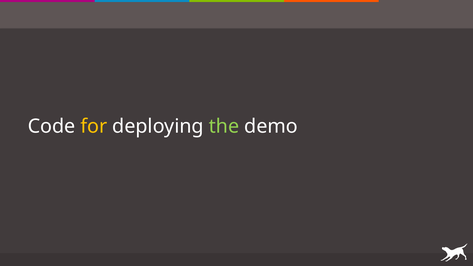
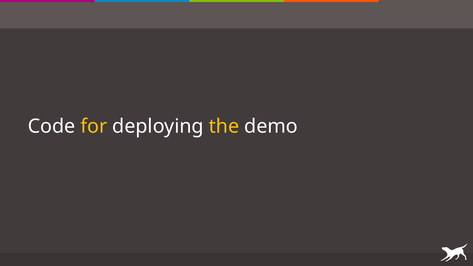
the colour: light green -> yellow
